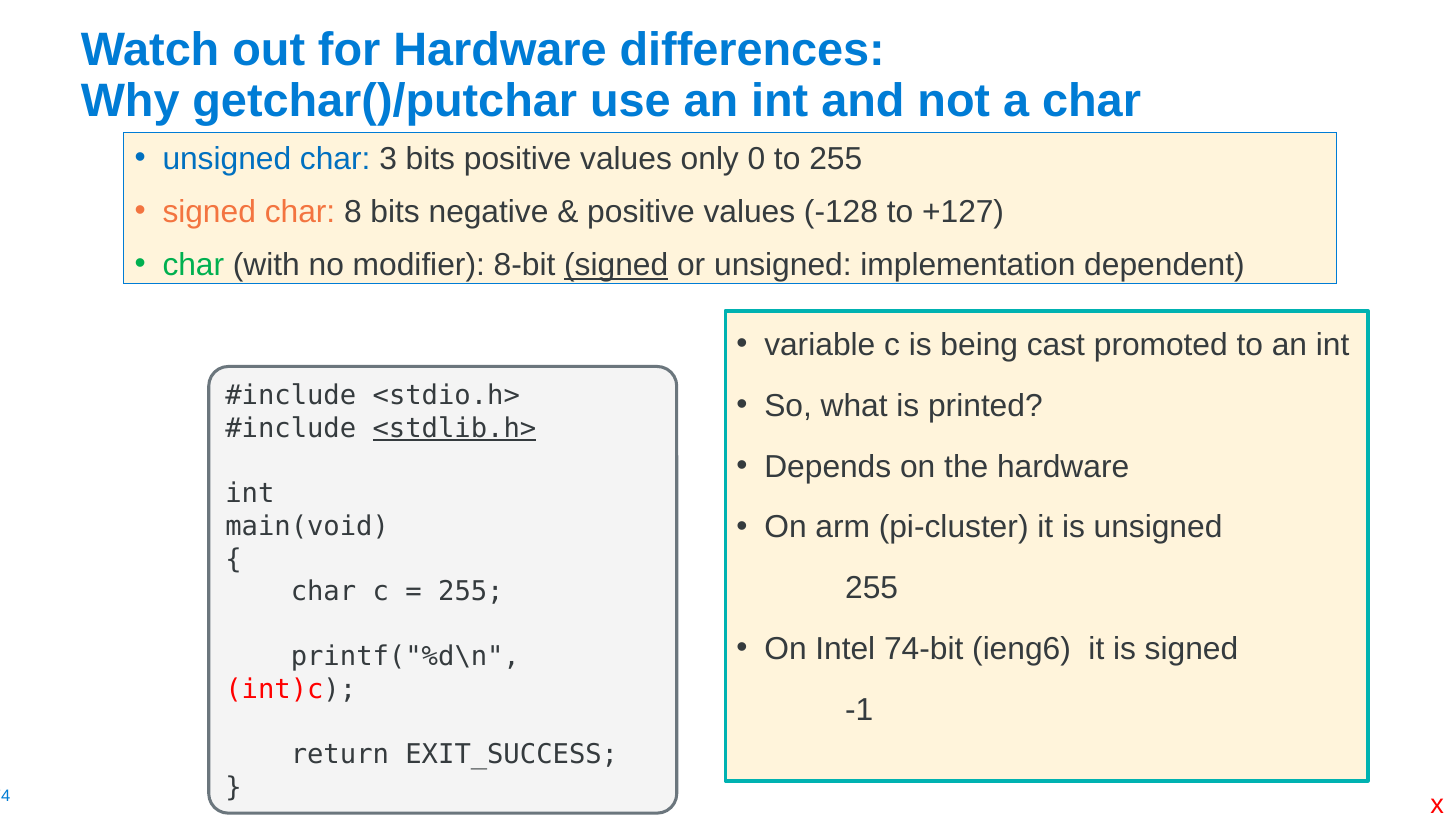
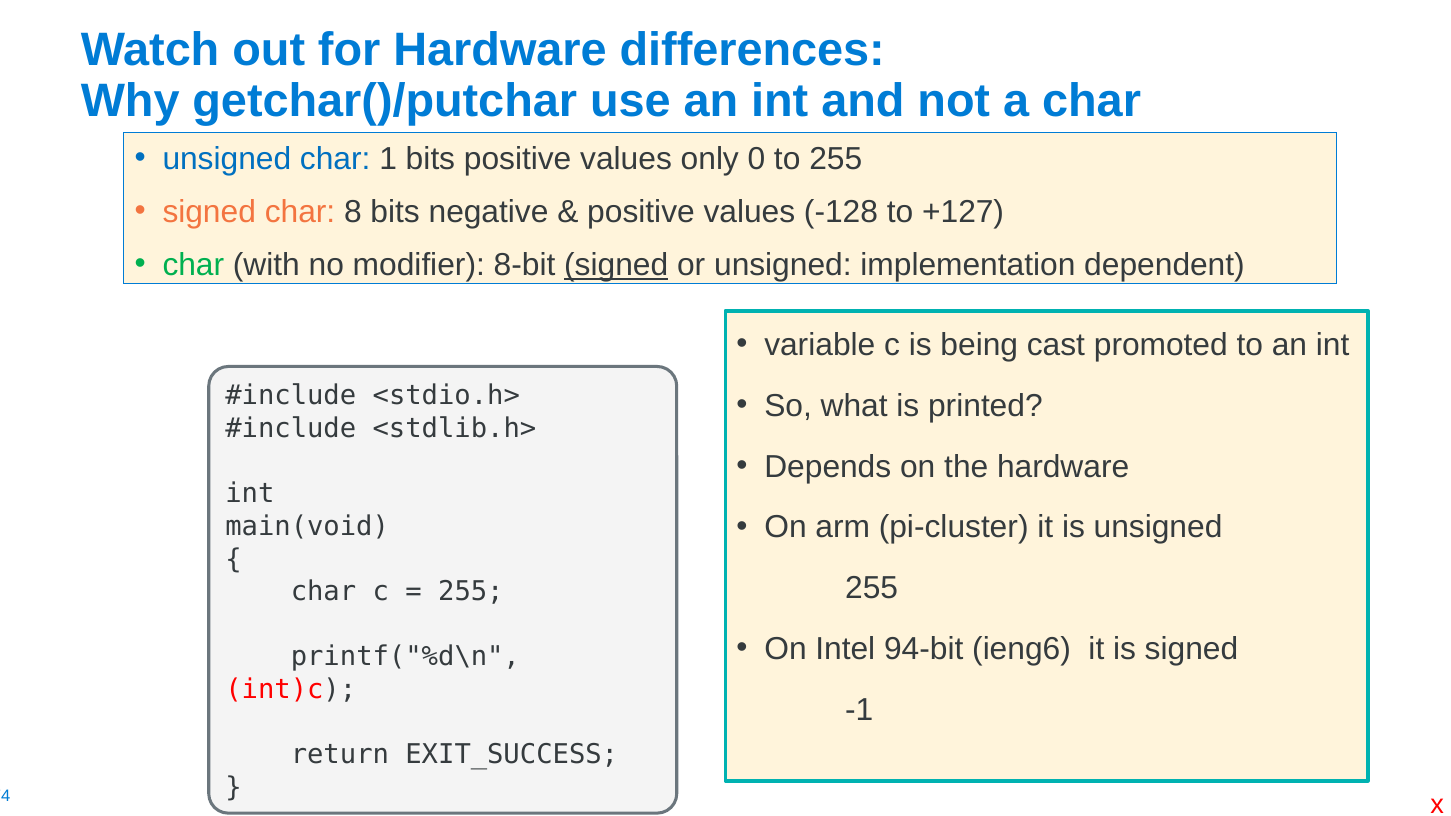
3: 3 -> 1
<stdlib.h> underline: present -> none
74-bit: 74-bit -> 94-bit
